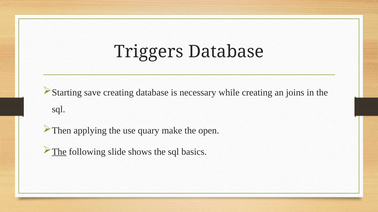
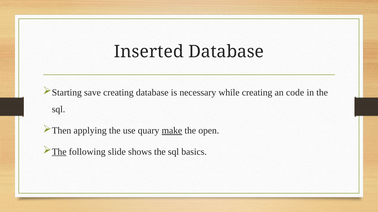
Triggers: Triggers -> Inserted
joins: joins -> code
make underline: none -> present
